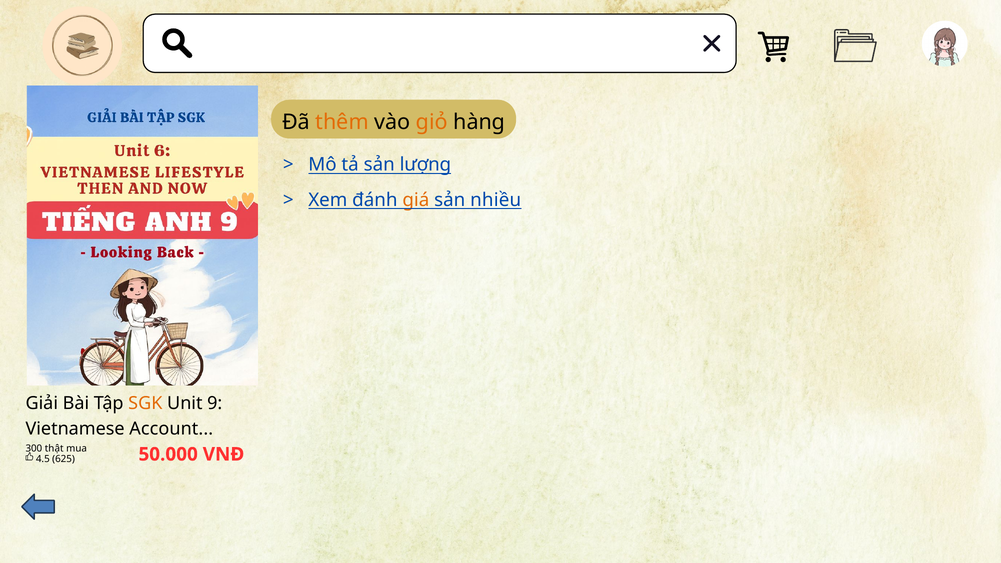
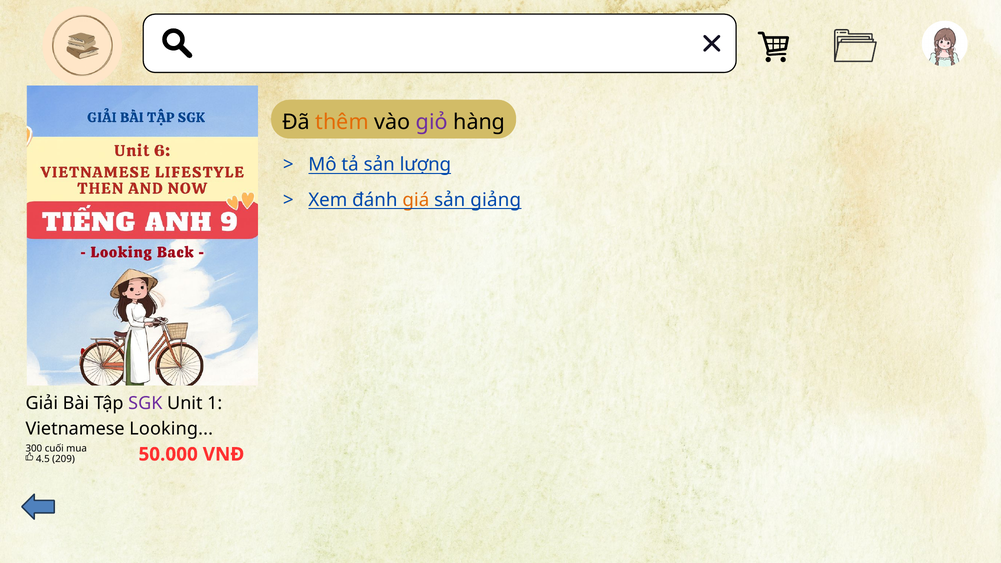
giỏ colour: orange -> purple
nhiều: nhiều -> giảng
SGK colour: orange -> purple
9: 9 -> 1
Account: Account -> Looking
thật: thật -> cuối
625: 625 -> 209
